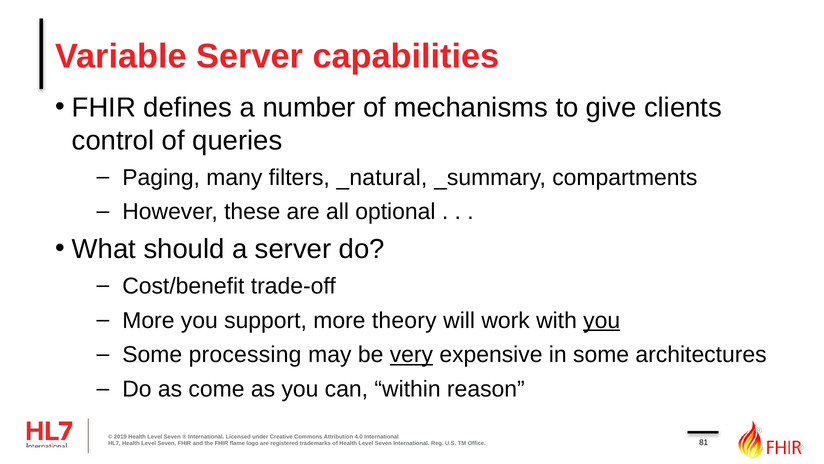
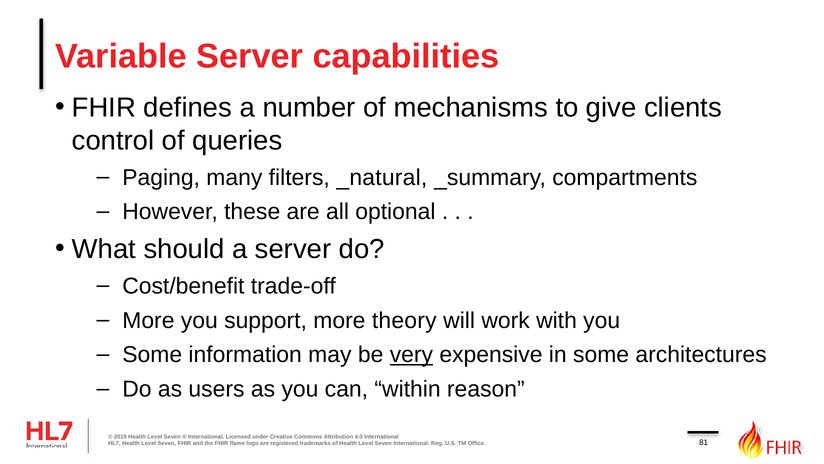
you at (602, 320) underline: present -> none
processing: processing -> information
come: come -> users
